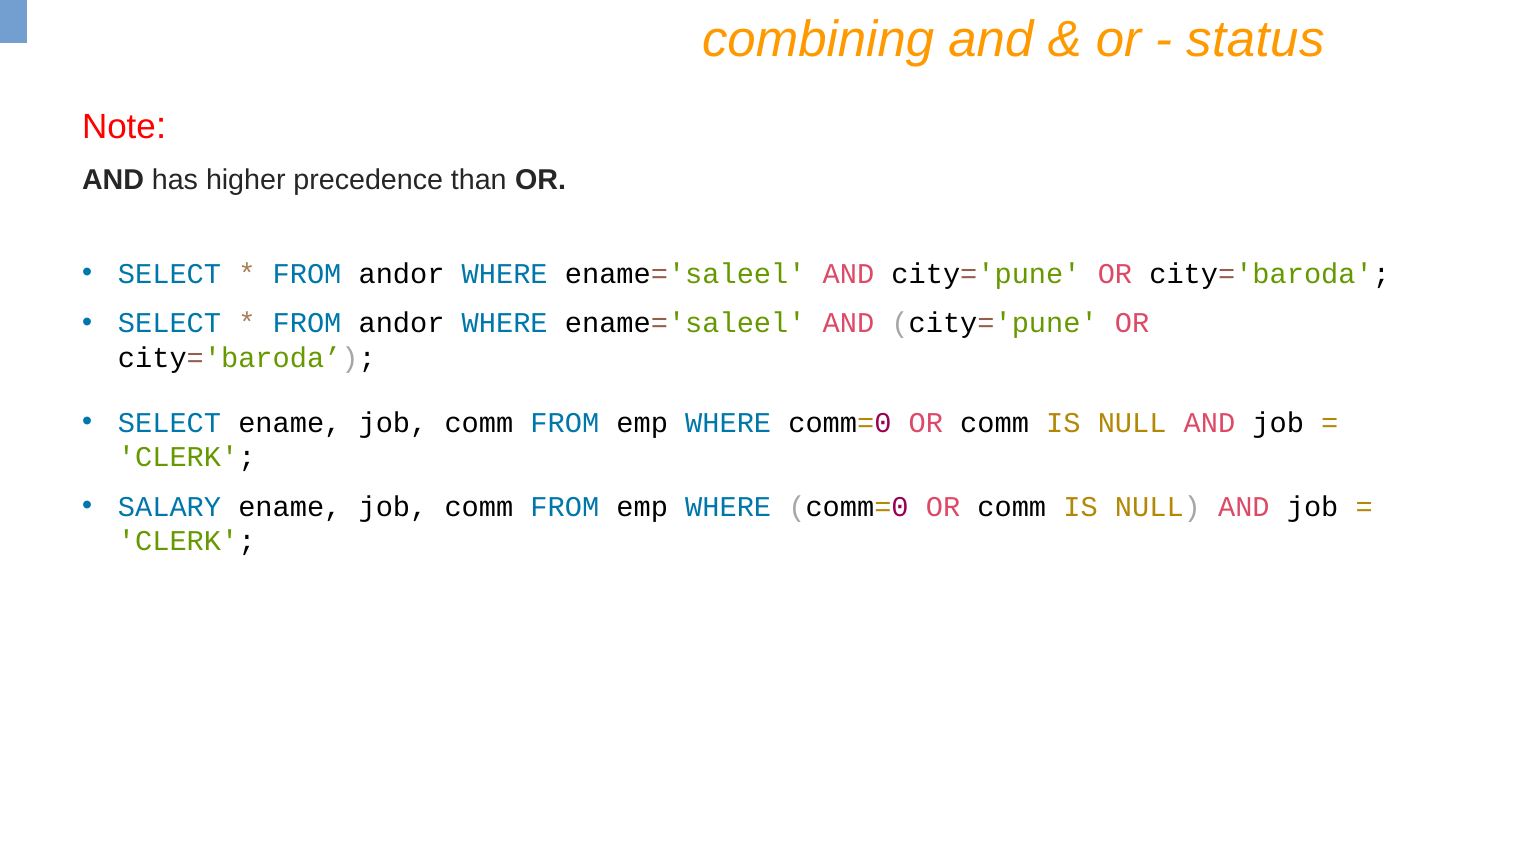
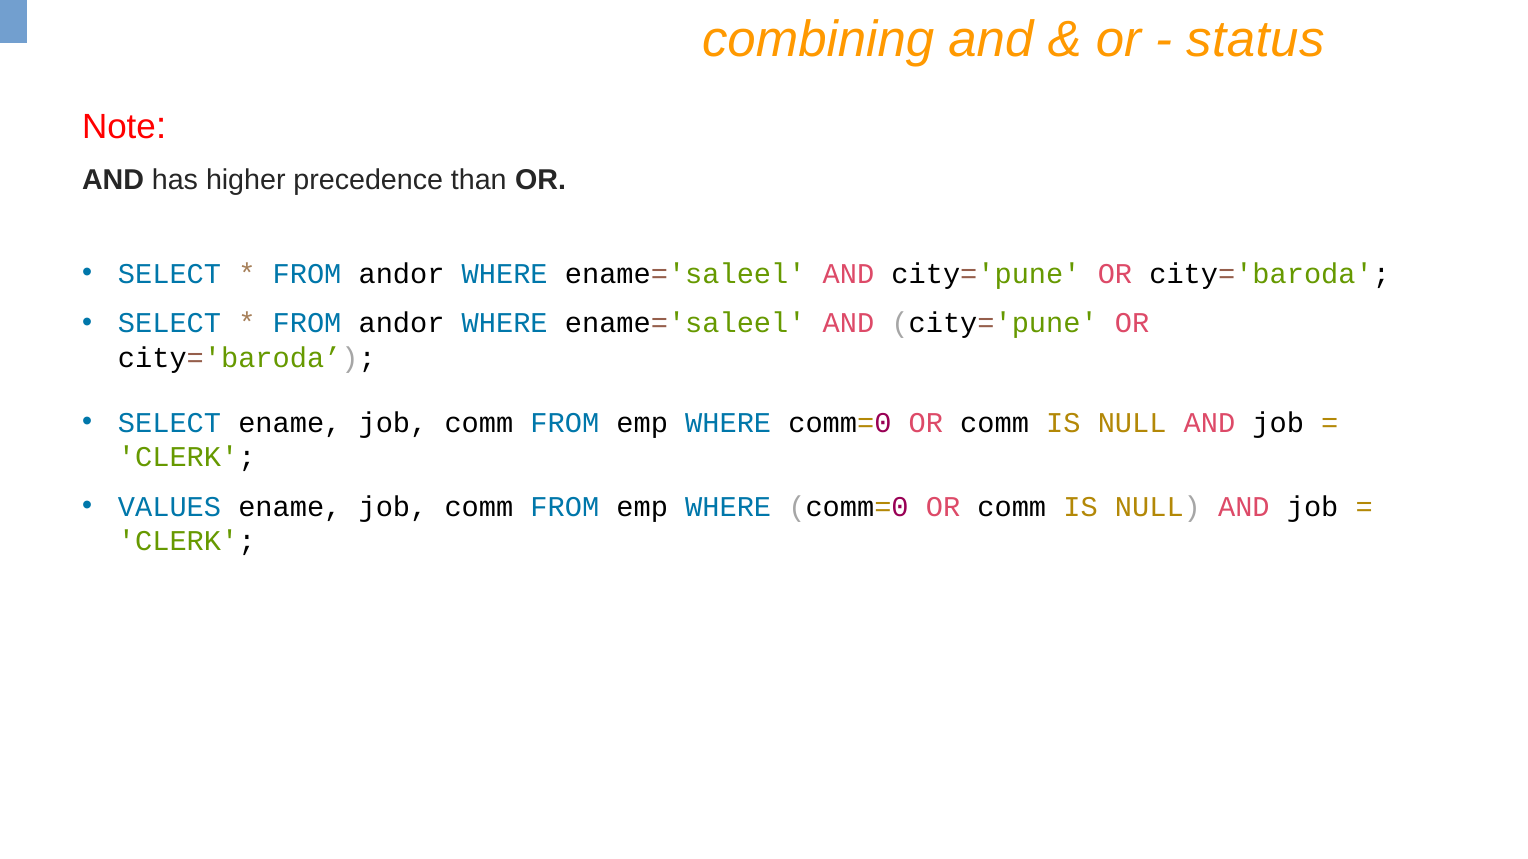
SALARY: SALARY -> VALUES
